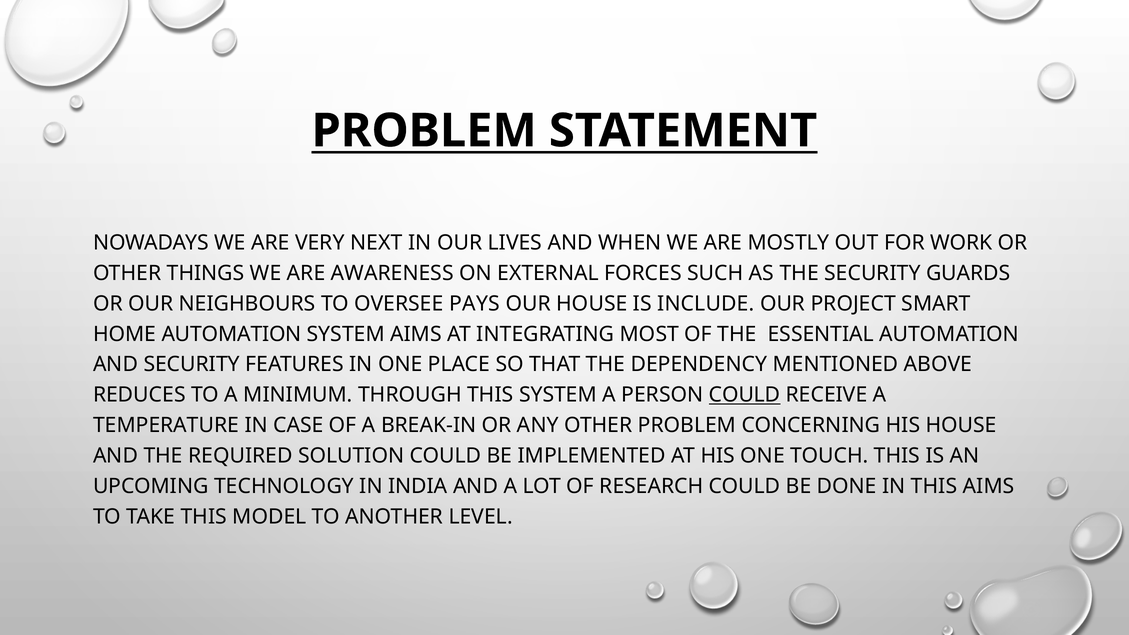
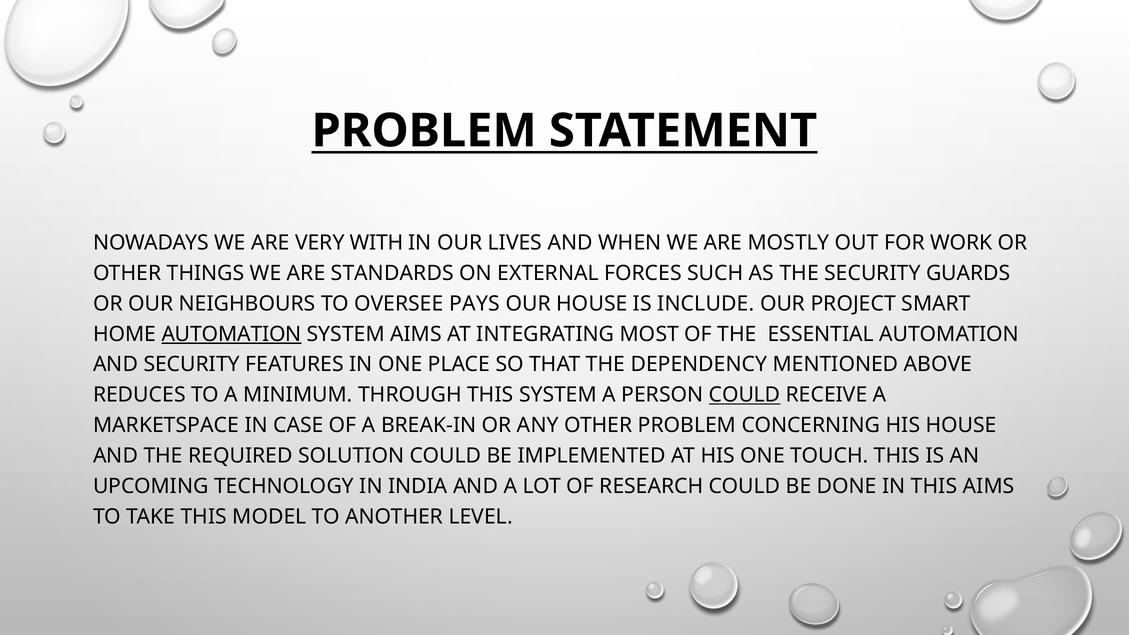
NEXT: NEXT -> WITH
AWARENESS: AWARENESS -> STANDARDS
AUTOMATION at (232, 334) underline: none -> present
TEMPERATURE: TEMPERATURE -> MARKETSPACE
